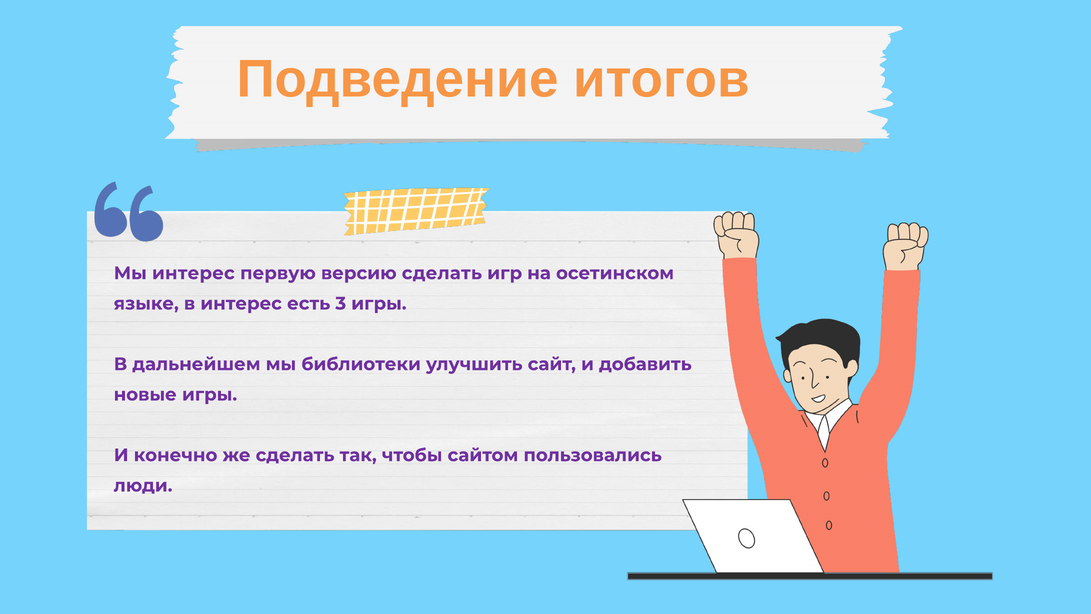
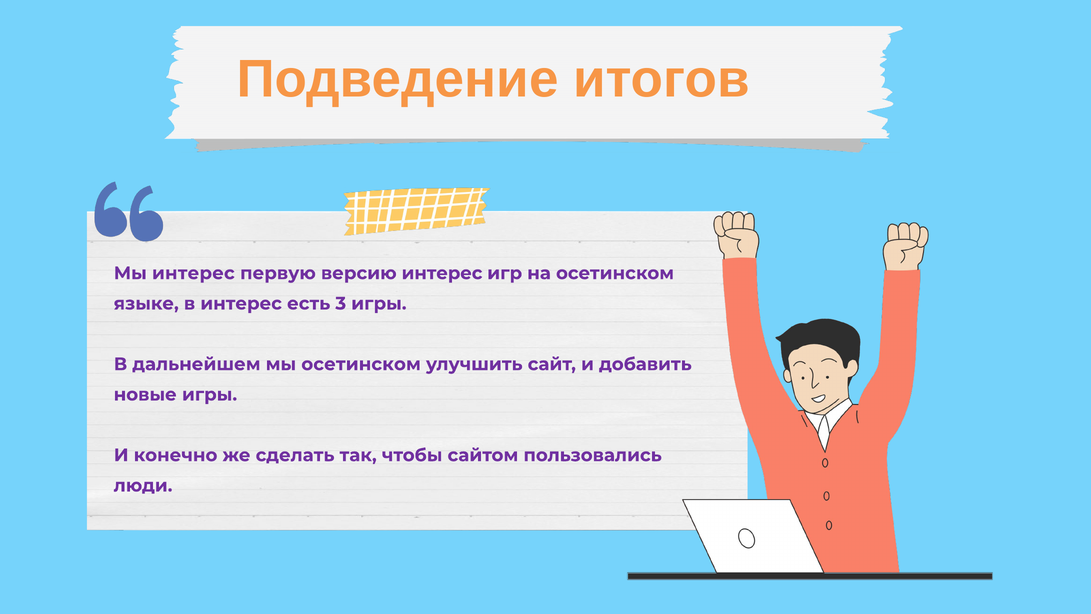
версию сделать: сделать -> интерес
мы библиотеки: библиотеки -> осетинском
